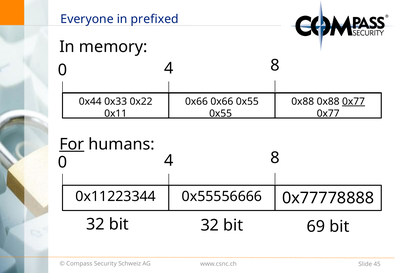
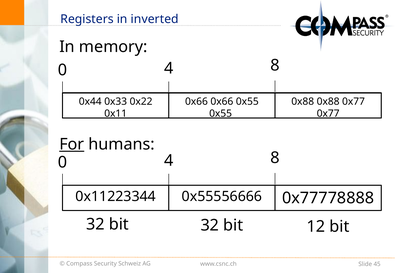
Everyone: Everyone -> Registers
prefixed: prefixed -> inverted
0x77 at (354, 102) underline: present -> none
69: 69 -> 12
